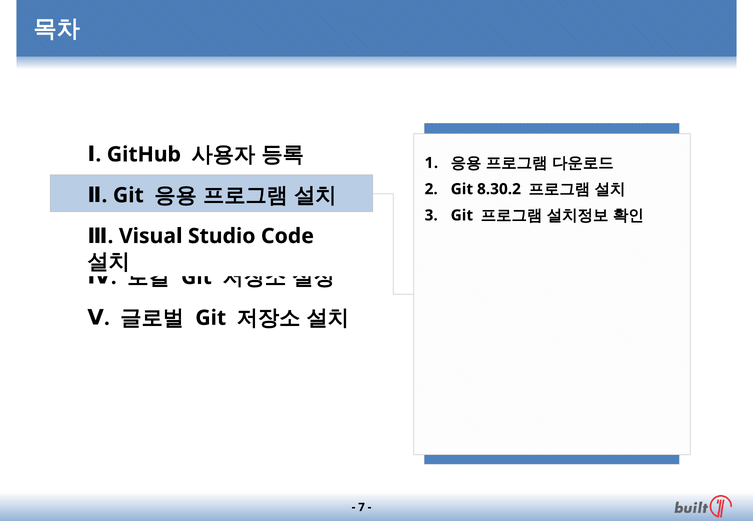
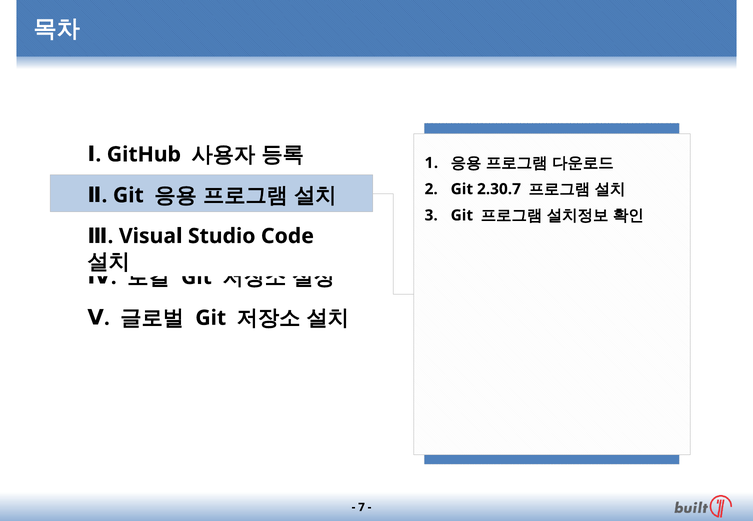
8.30.2: 8.30.2 -> 2.30.7
